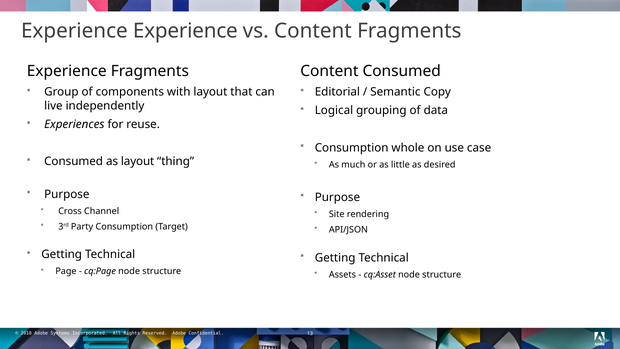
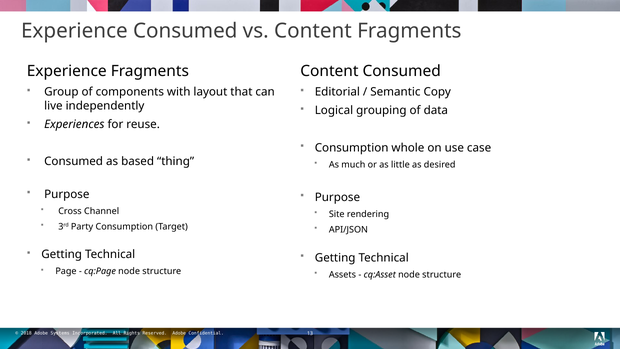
Experience Experience: Experience -> Consumed
as layout: layout -> based
